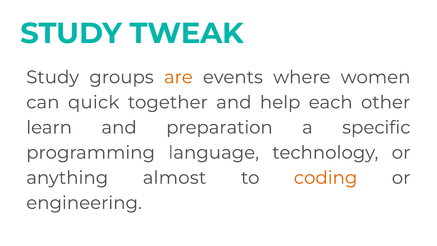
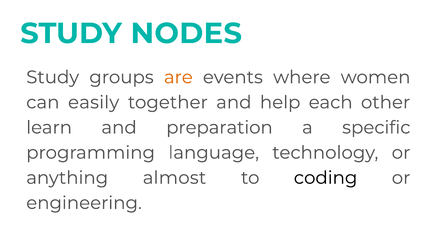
TWEAK: TWEAK -> NODES
quick: quick -> easily
coding colour: orange -> black
